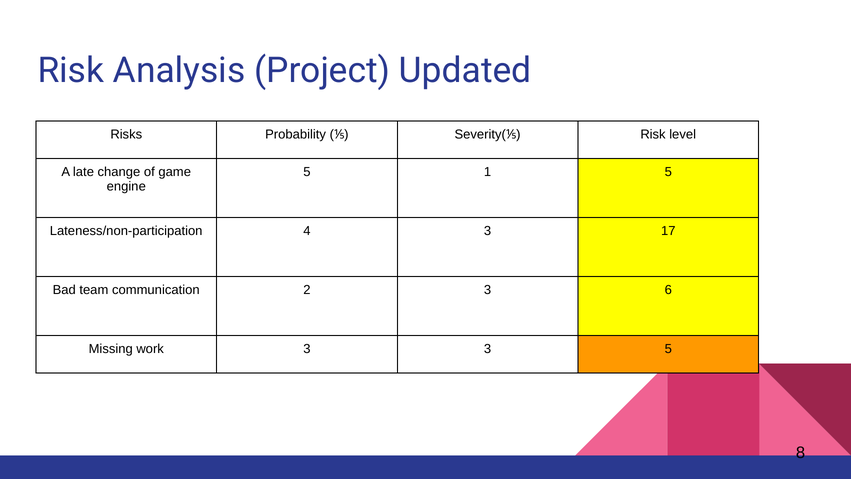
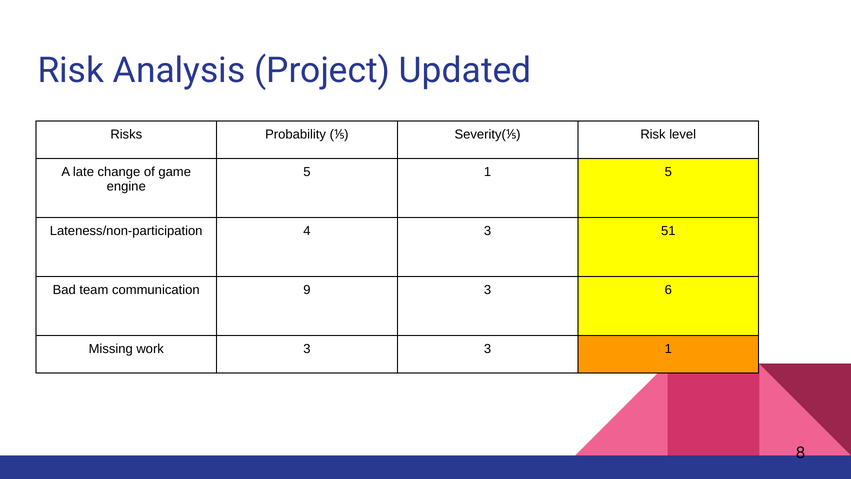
17: 17 -> 51
2: 2 -> 9
3 5: 5 -> 1
